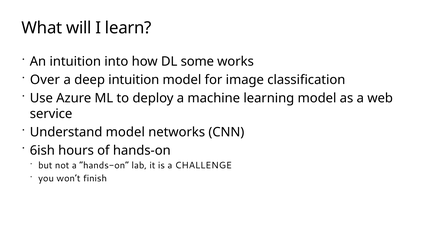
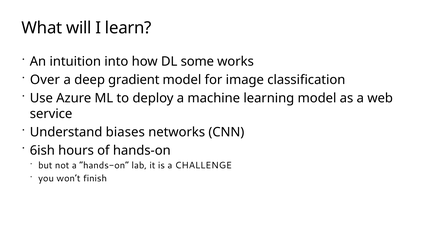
deep intuition: intuition -> gradient
Understand model: model -> biases
